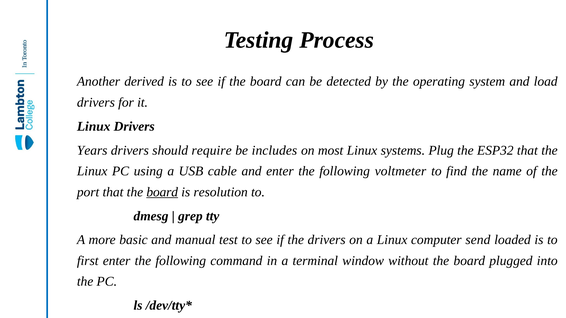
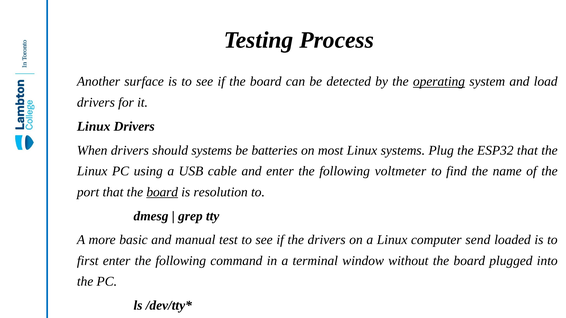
derived: derived -> surface
operating underline: none -> present
Years: Years -> When
should require: require -> systems
includes: includes -> batteries
